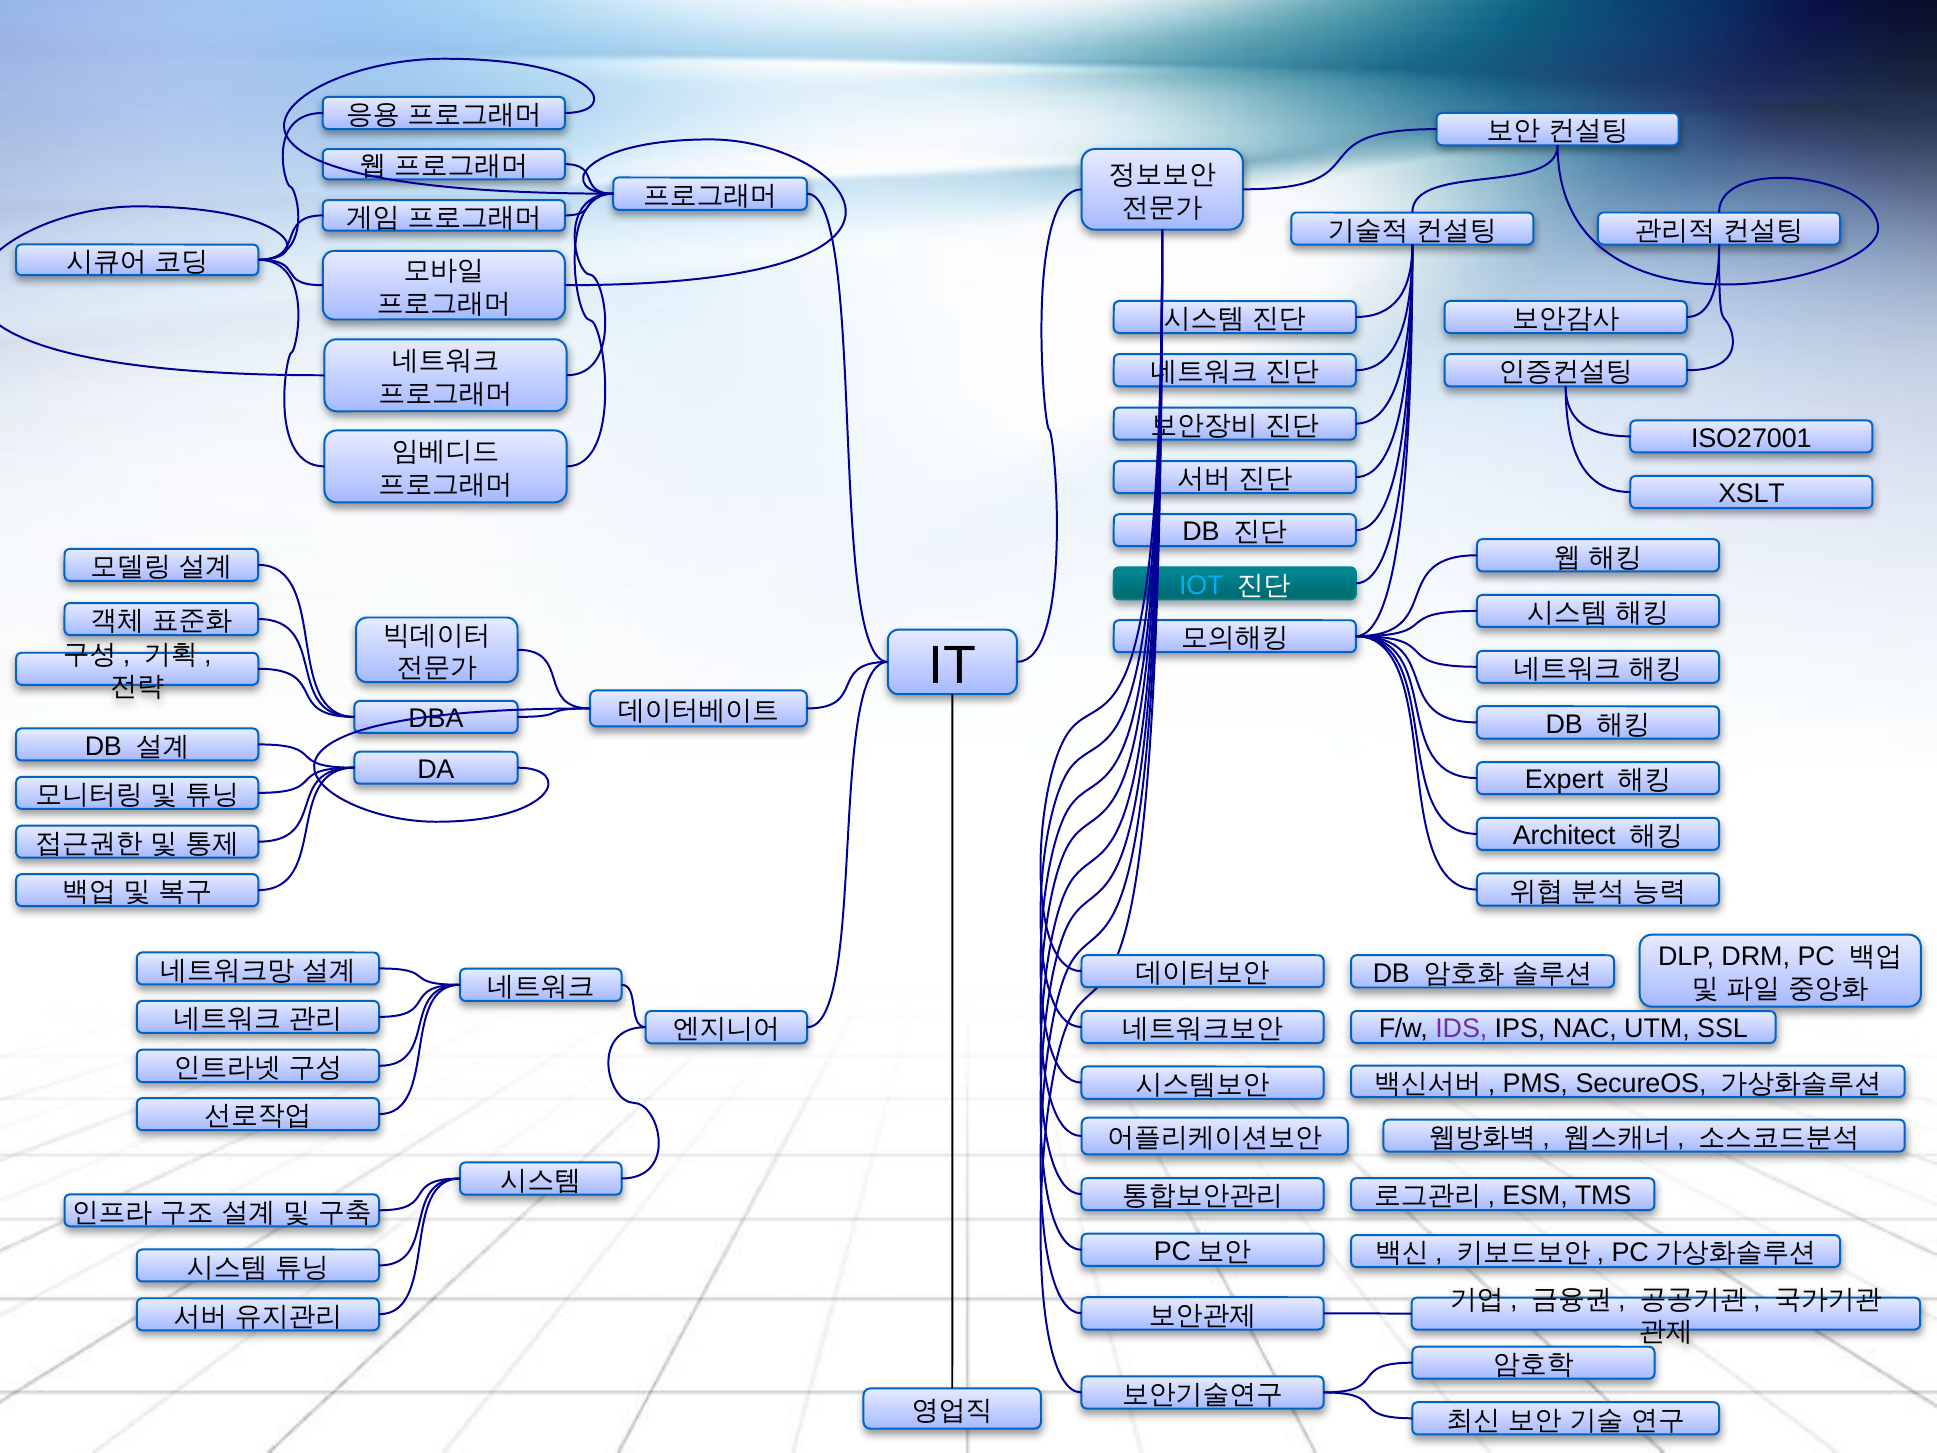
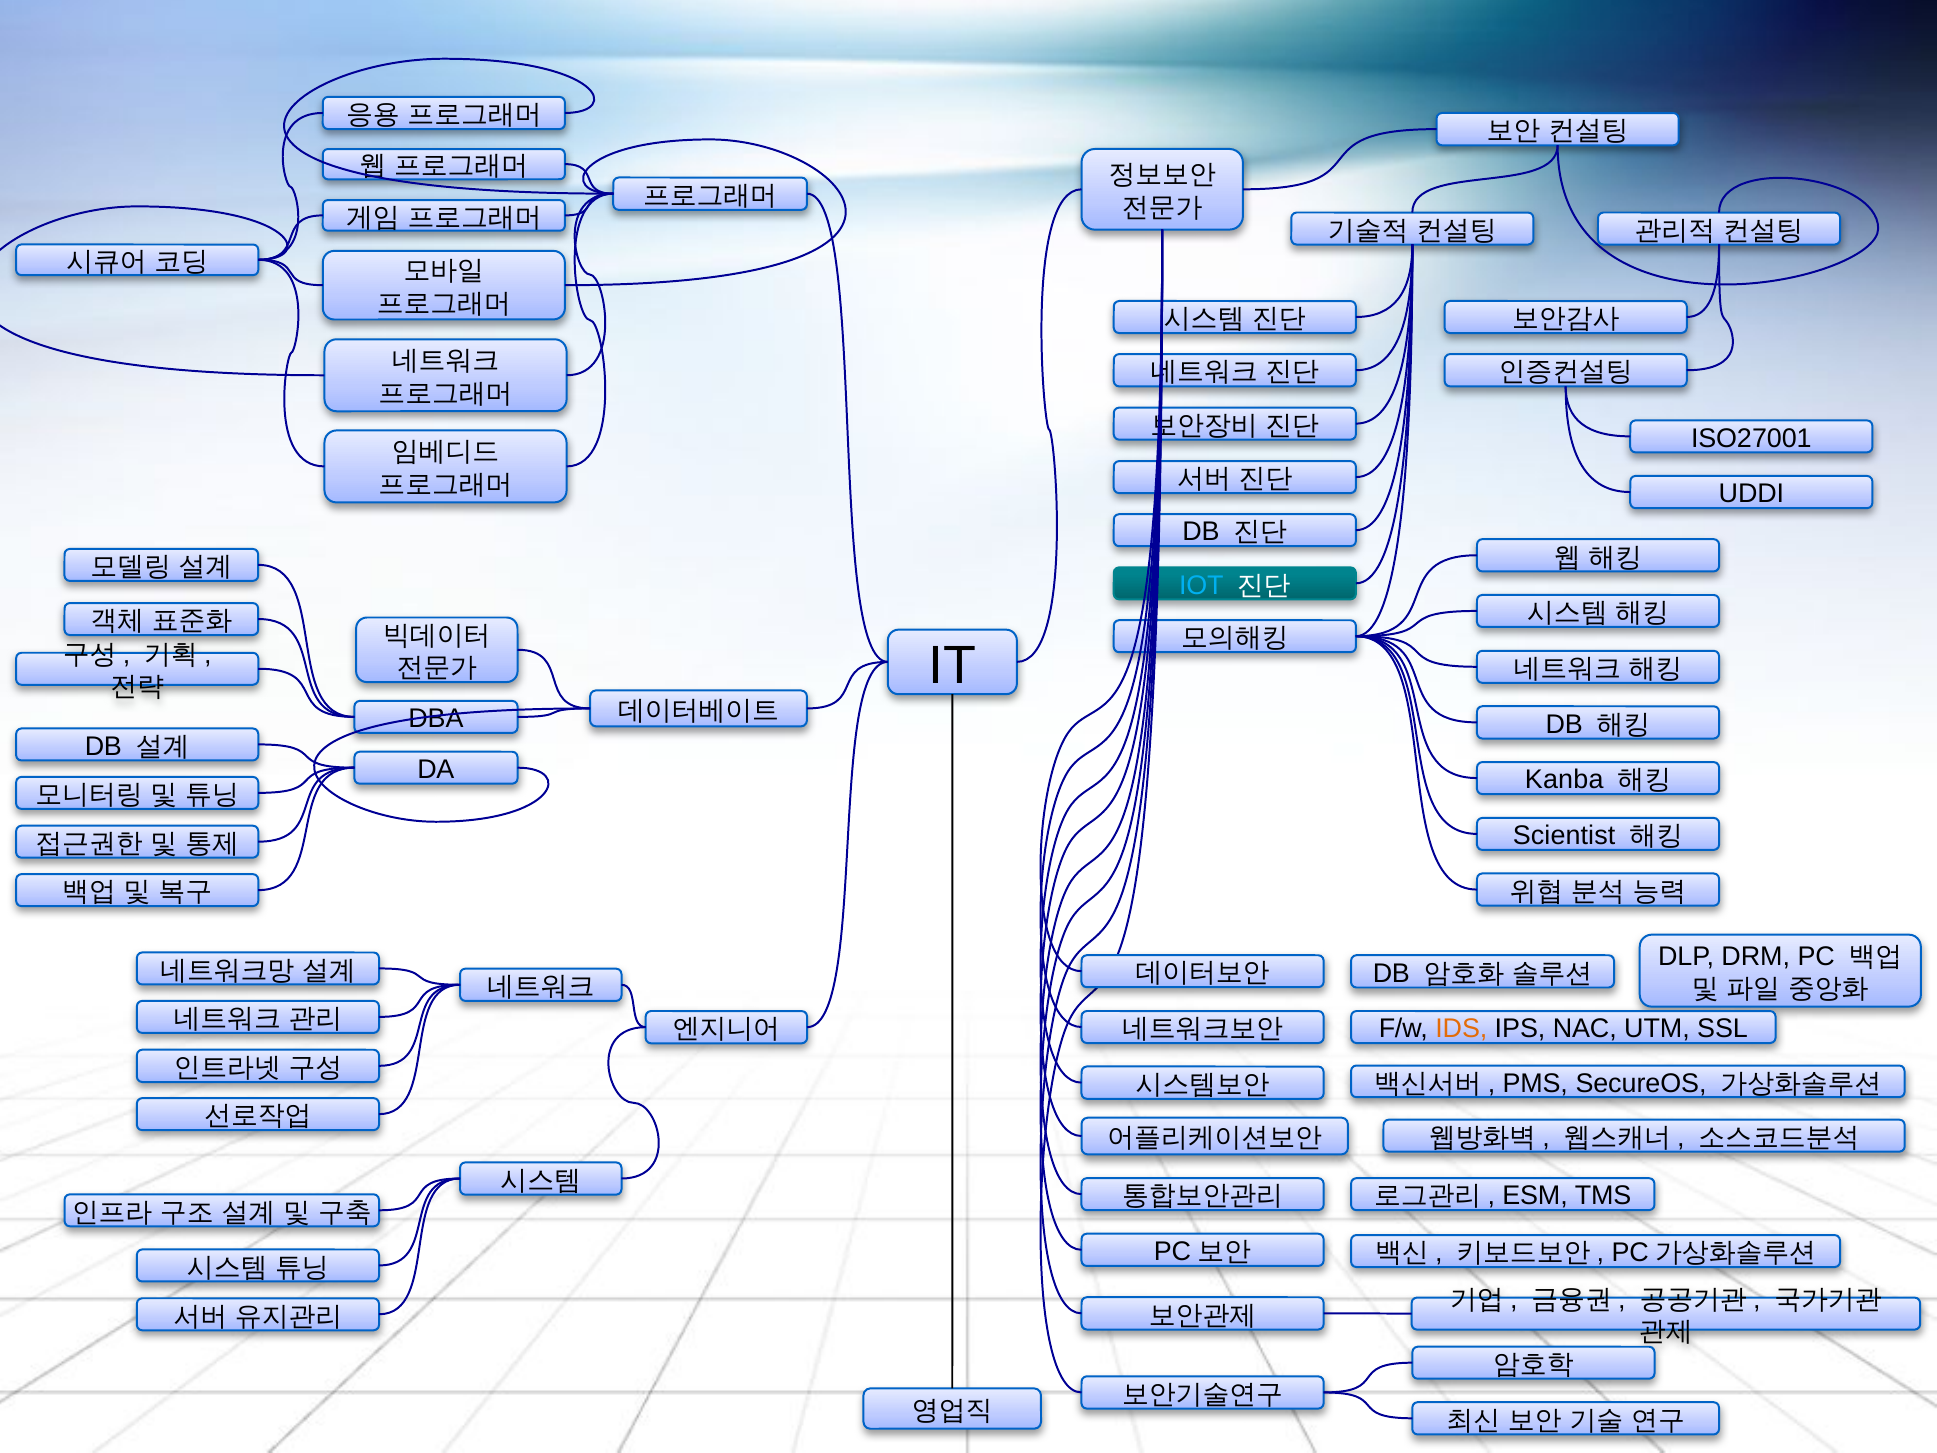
XSLT: XSLT -> UDDI
Expert: Expert -> Kanba
Architect: Architect -> Scientist
IDS colour: purple -> orange
